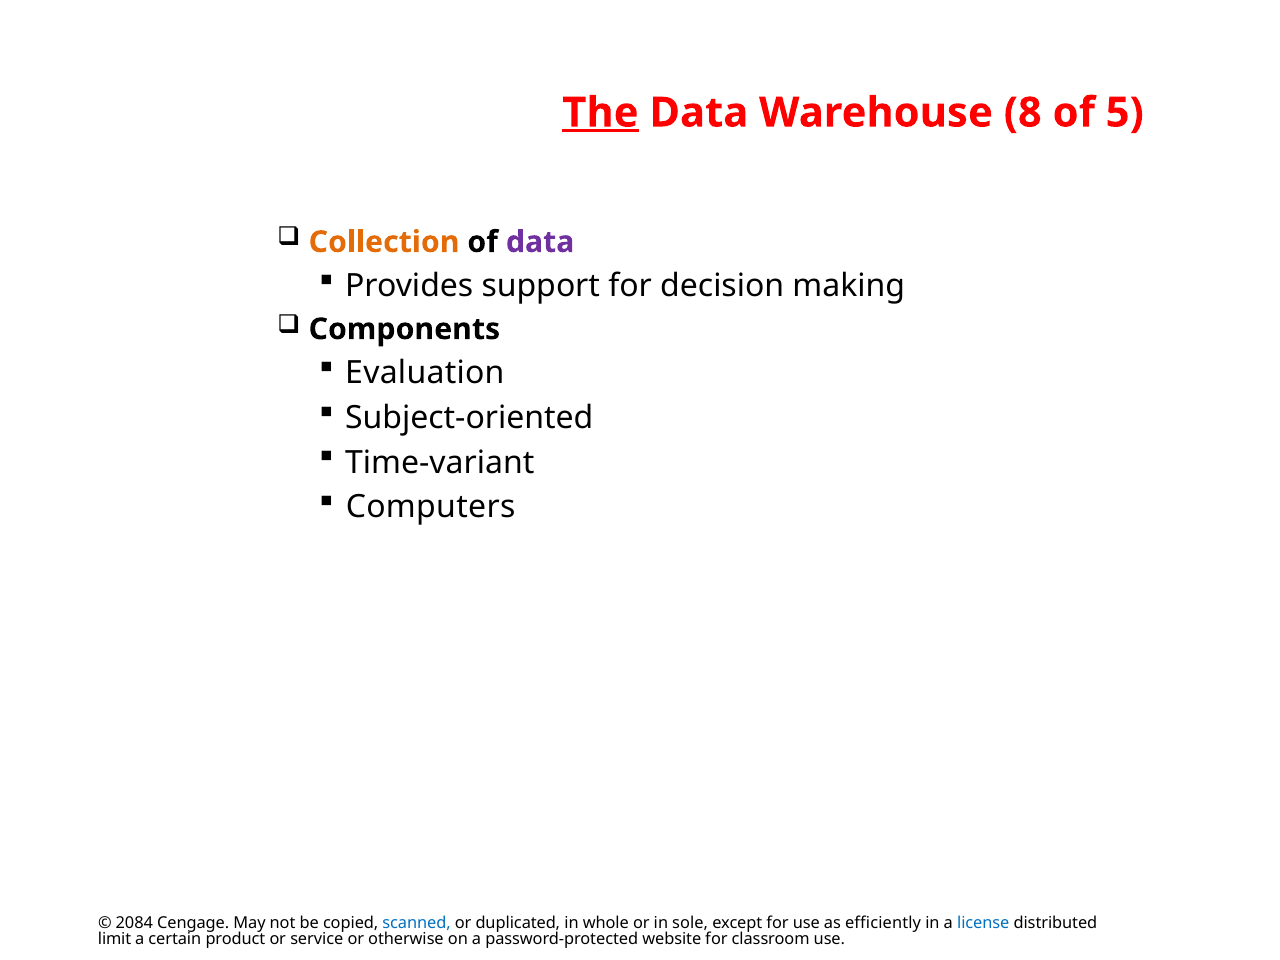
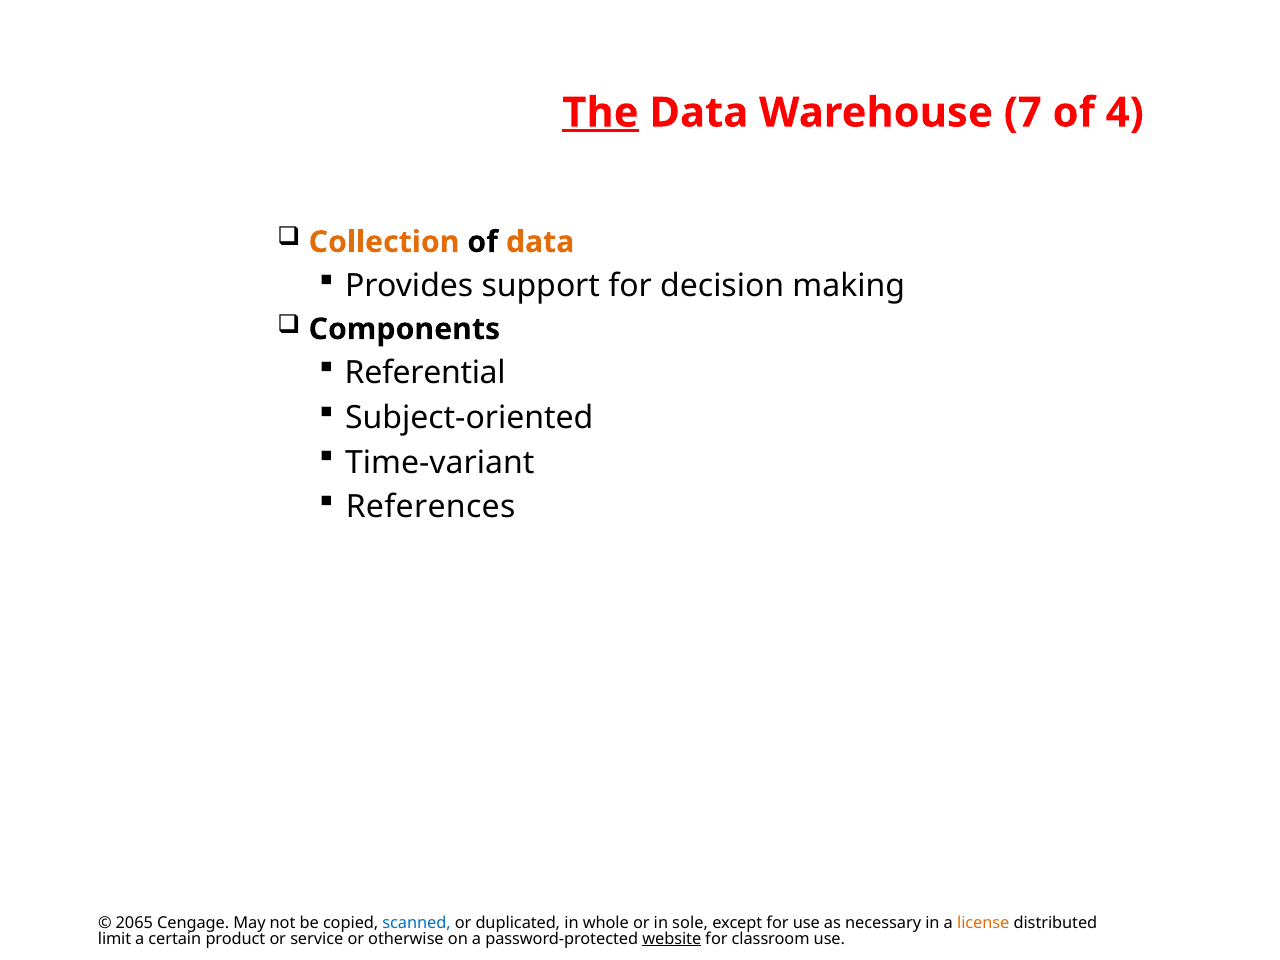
8: 8 -> 7
5: 5 -> 4
data at (540, 242) colour: purple -> orange
Evaluation: Evaluation -> Referential
Computers: Computers -> References
2084: 2084 -> 2065
efficiently: efficiently -> necessary
license colour: blue -> orange
website underline: none -> present
